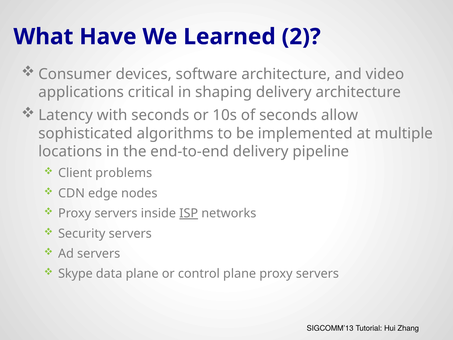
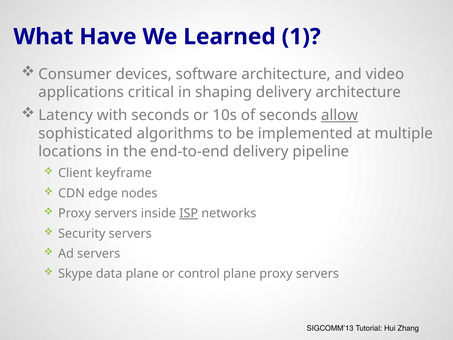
2: 2 -> 1
allow underline: none -> present
problems: problems -> keyframe
